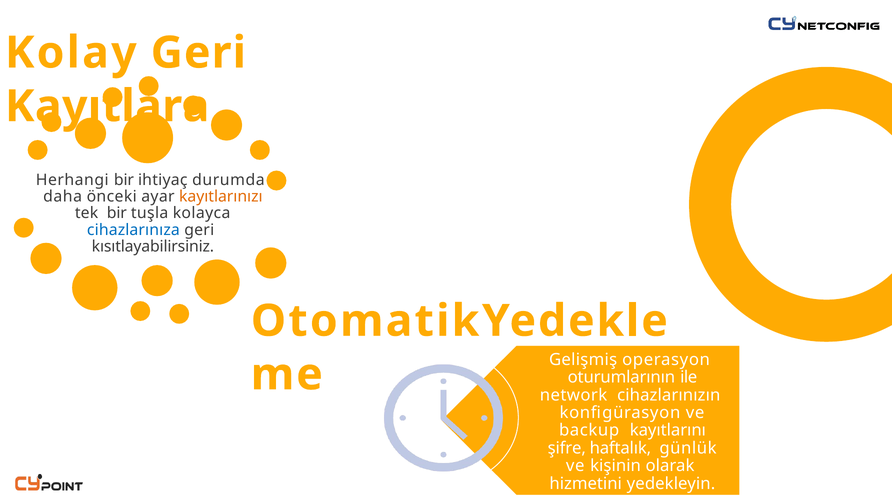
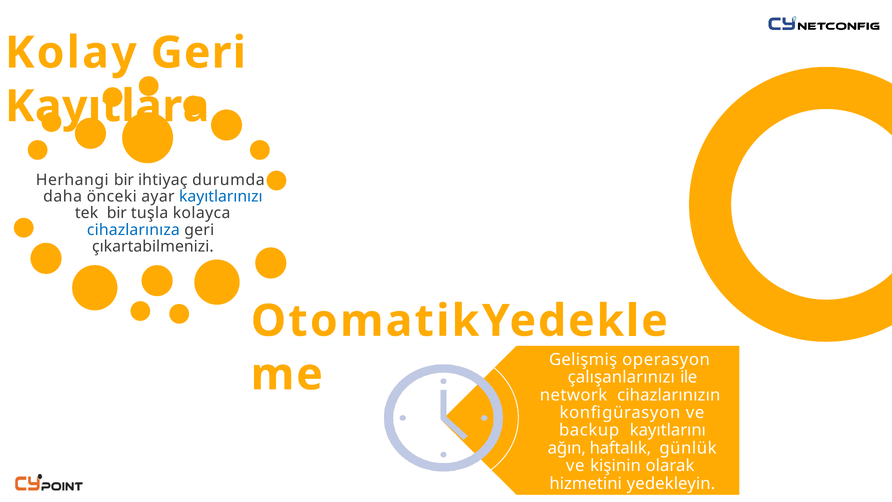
kayıtlarınızı colour: orange -> blue
kısıtlayabilirsiniz: kısıtlayabilirsiniz -> çıkartabilmenizi
oturumlarının: oturumlarının -> çalışanlarınızı
şifre: şifre -> ağın
